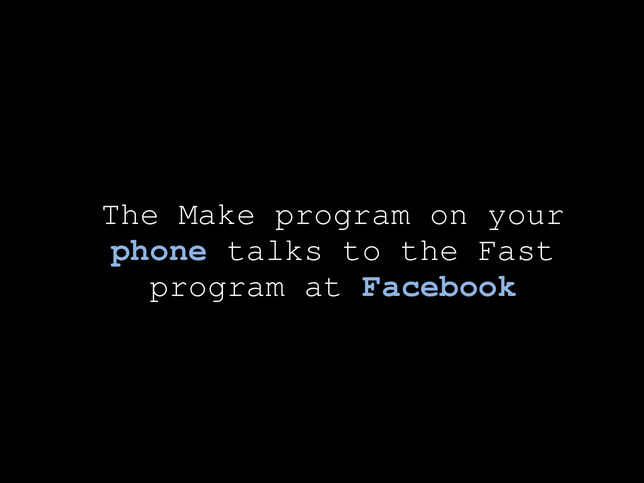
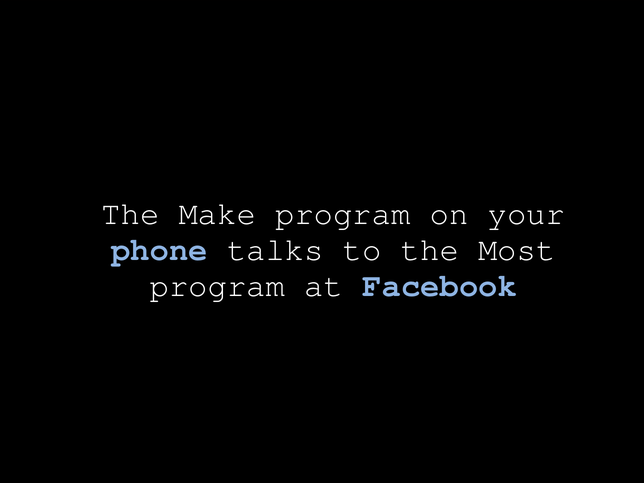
Fast: Fast -> Most
